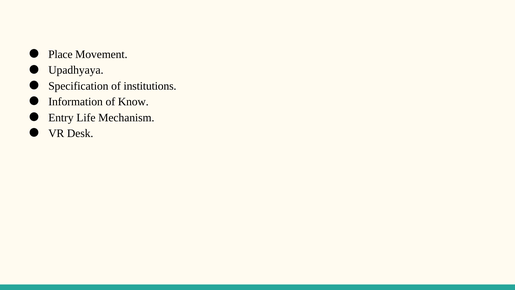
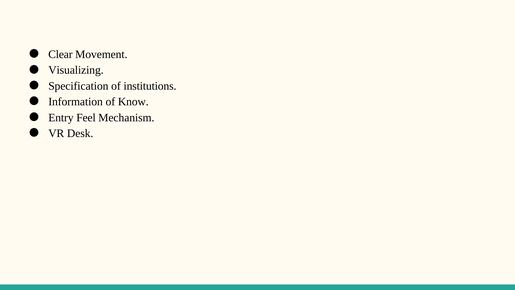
Place: Place -> Clear
Upadhyaya: Upadhyaya -> Visualizing
Life: Life -> Feel
